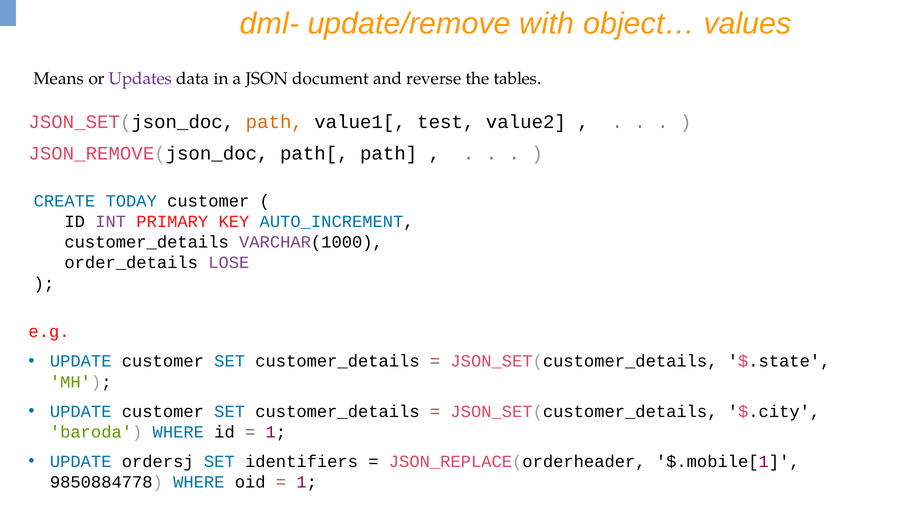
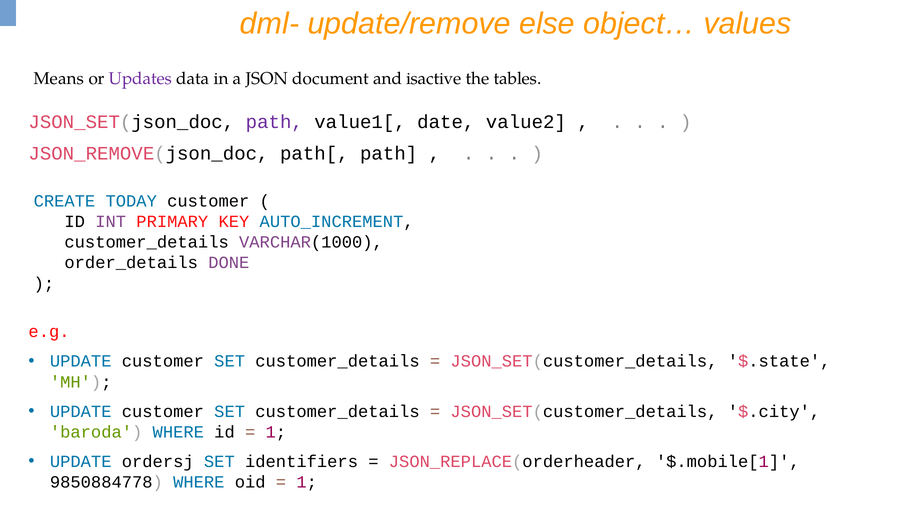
with: with -> else
reverse: reverse -> isactive
path at (274, 122) colour: orange -> purple
test: test -> date
LOSE: LOSE -> DONE
